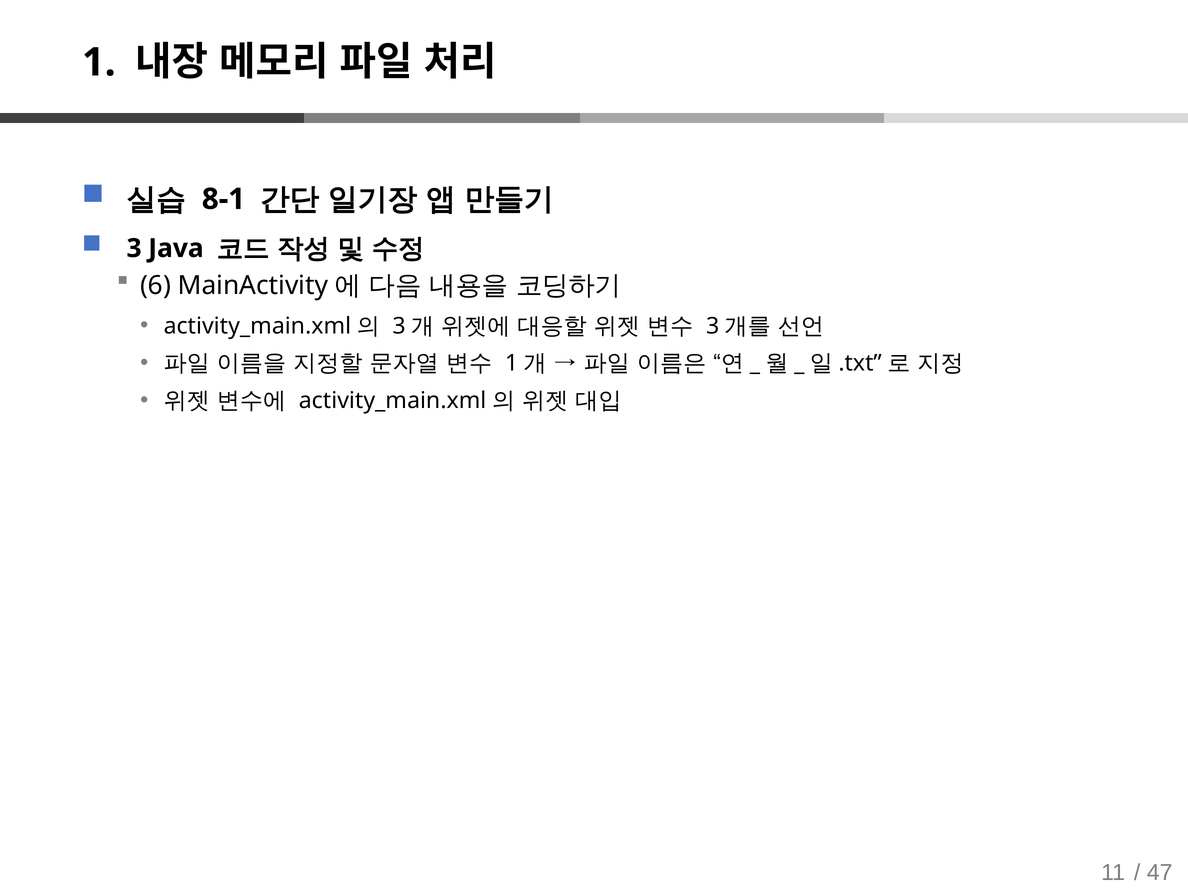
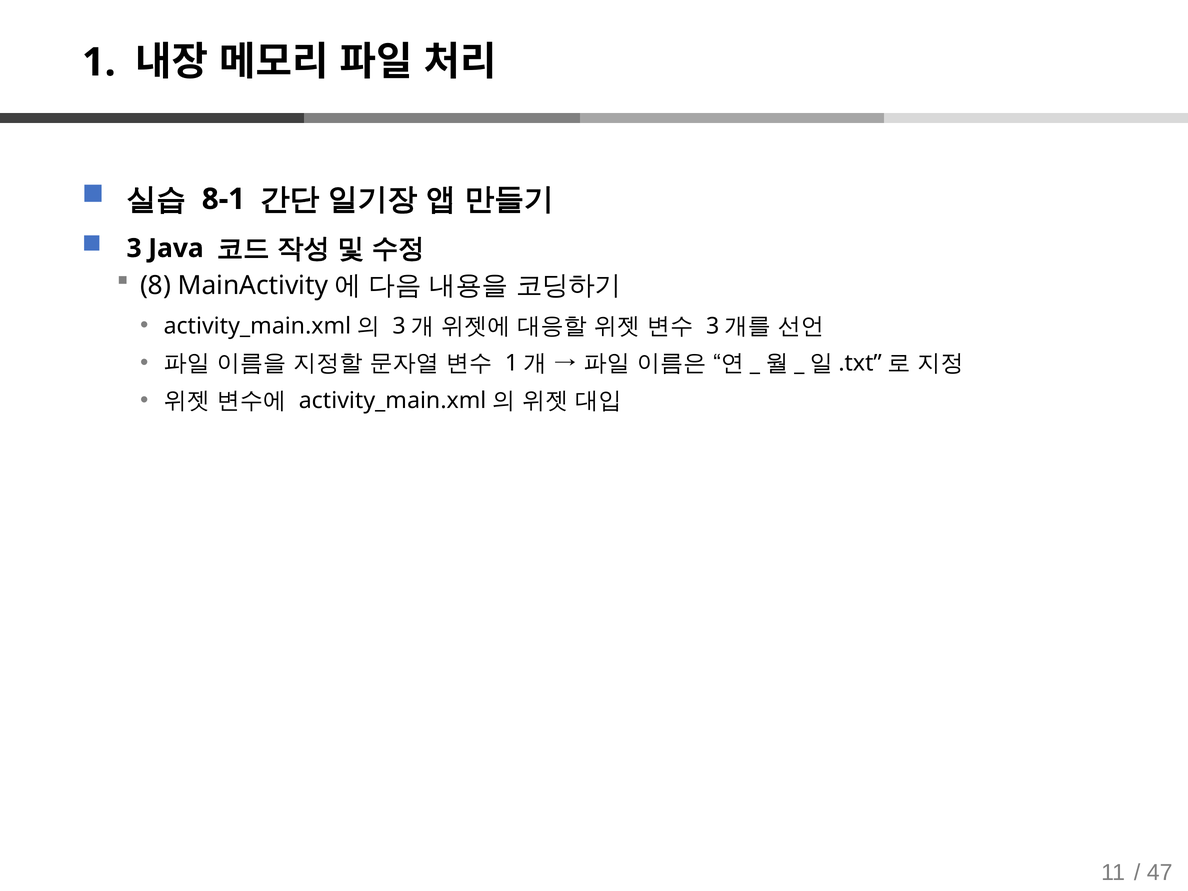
6: 6 -> 8
